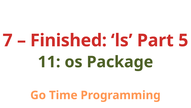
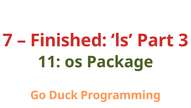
5: 5 -> 3
Time: Time -> Duck
